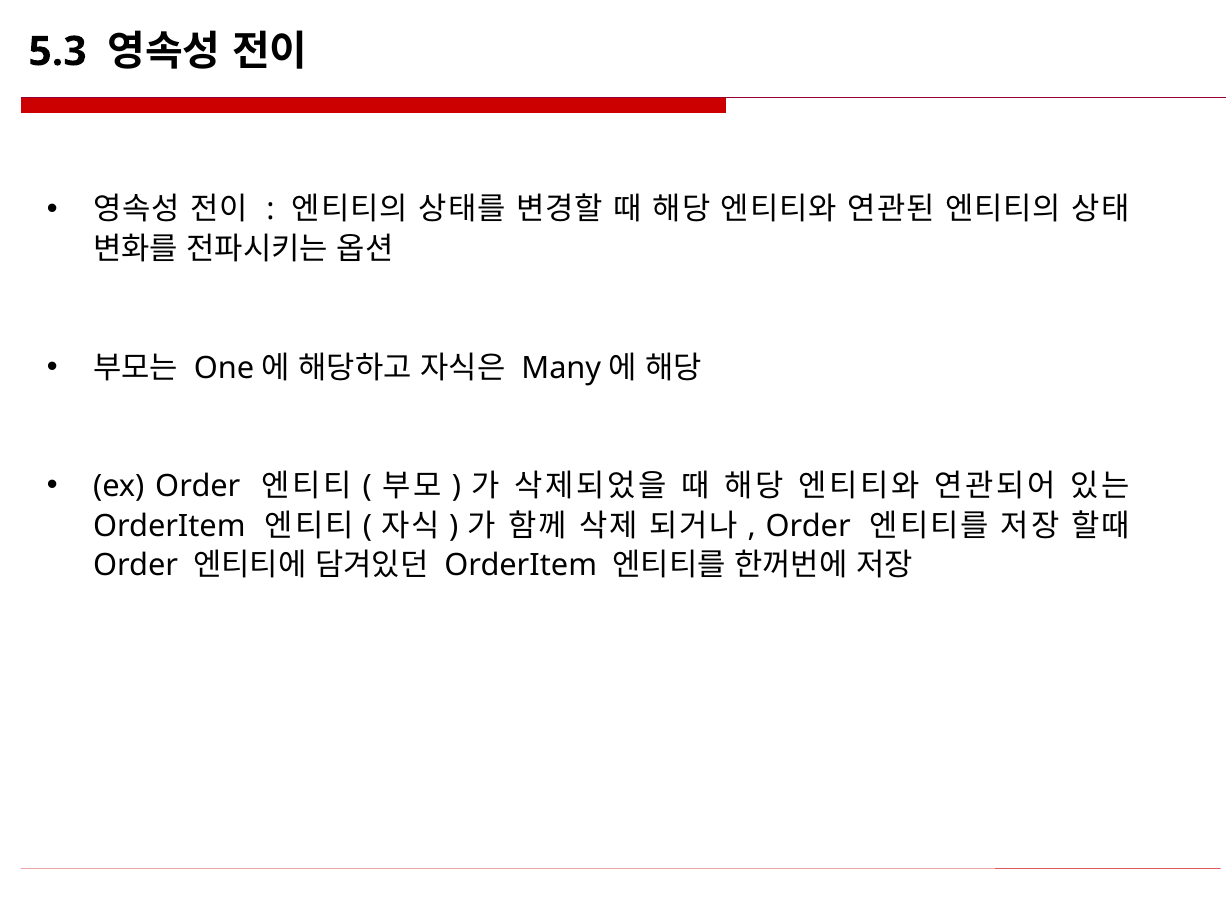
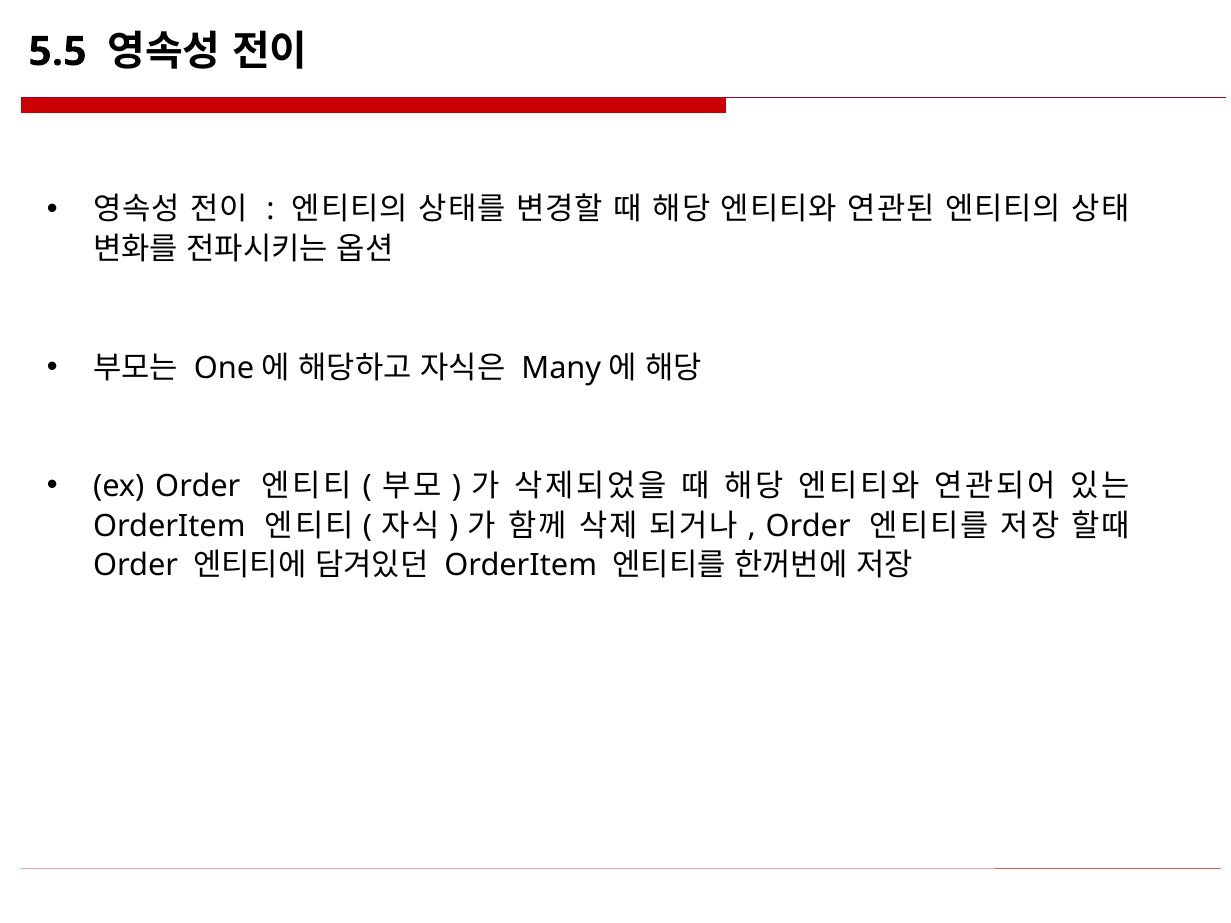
5.3: 5.3 -> 5.5
